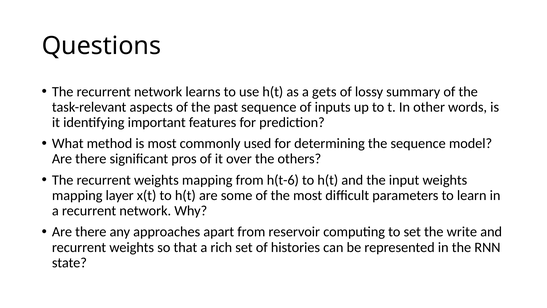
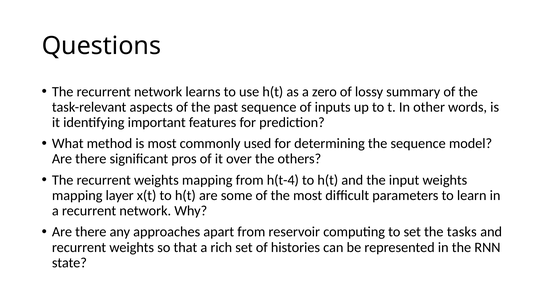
gets: gets -> zero
h(t-6: h(t-6 -> h(t-4
write: write -> tasks
